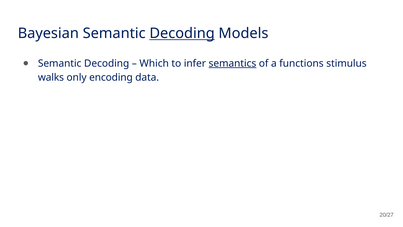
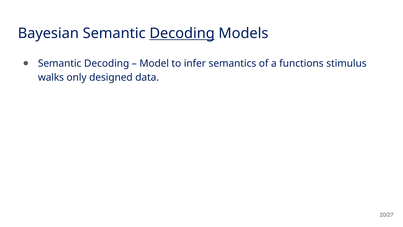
Which: Which -> Model
semantics underline: present -> none
encoding: encoding -> designed
